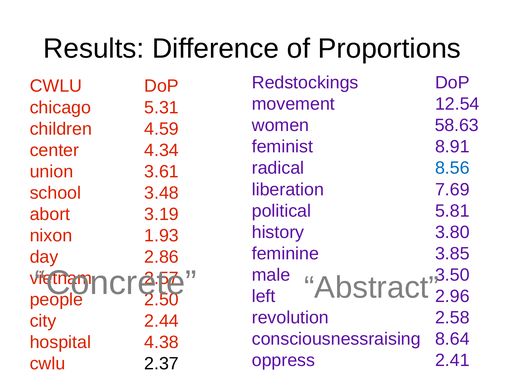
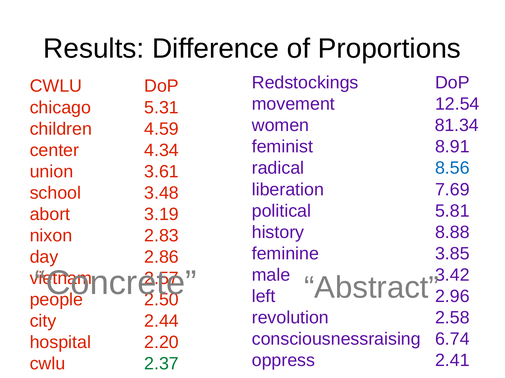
58.63: 58.63 -> 81.34
3.80: 3.80 -> 8.88
1.93: 1.93 -> 2.83
3.50: 3.50 -> 3.42
8.64: 8.64 -> 6.74
4.38: 4.38 -> 2.20
2.37 colour: black -> green
